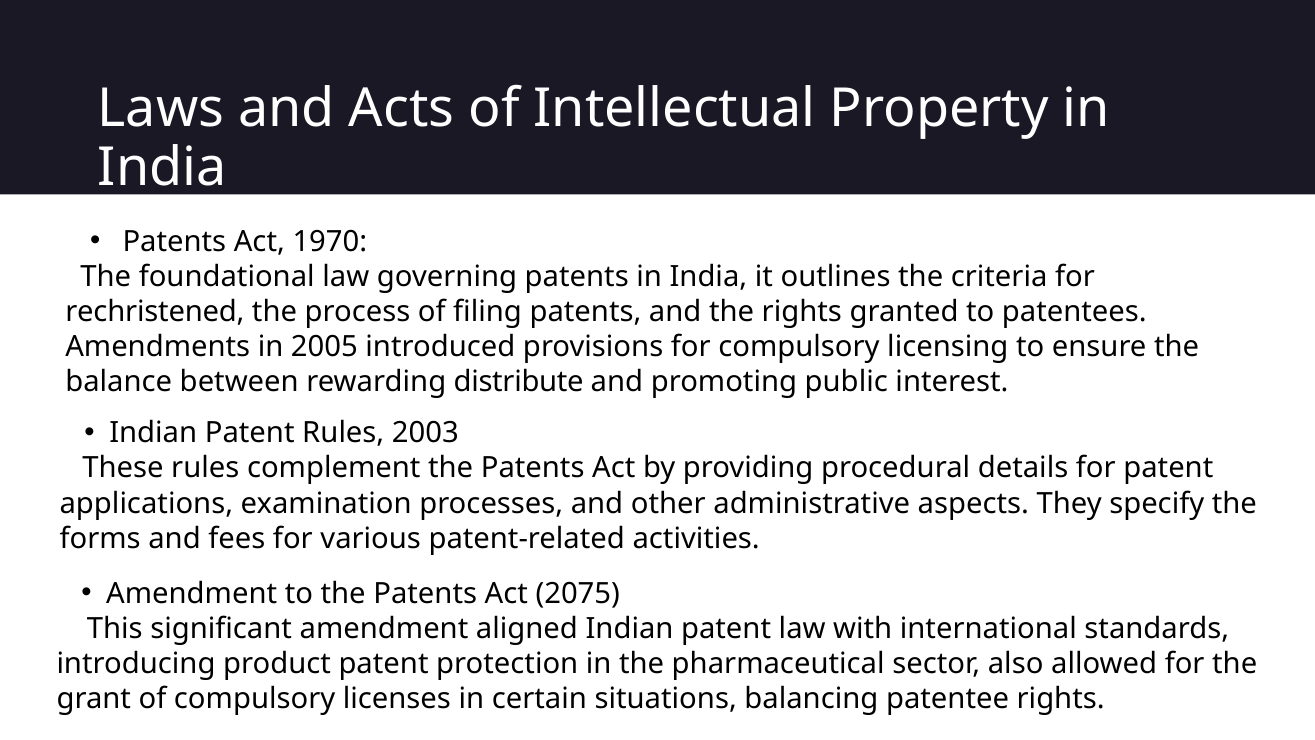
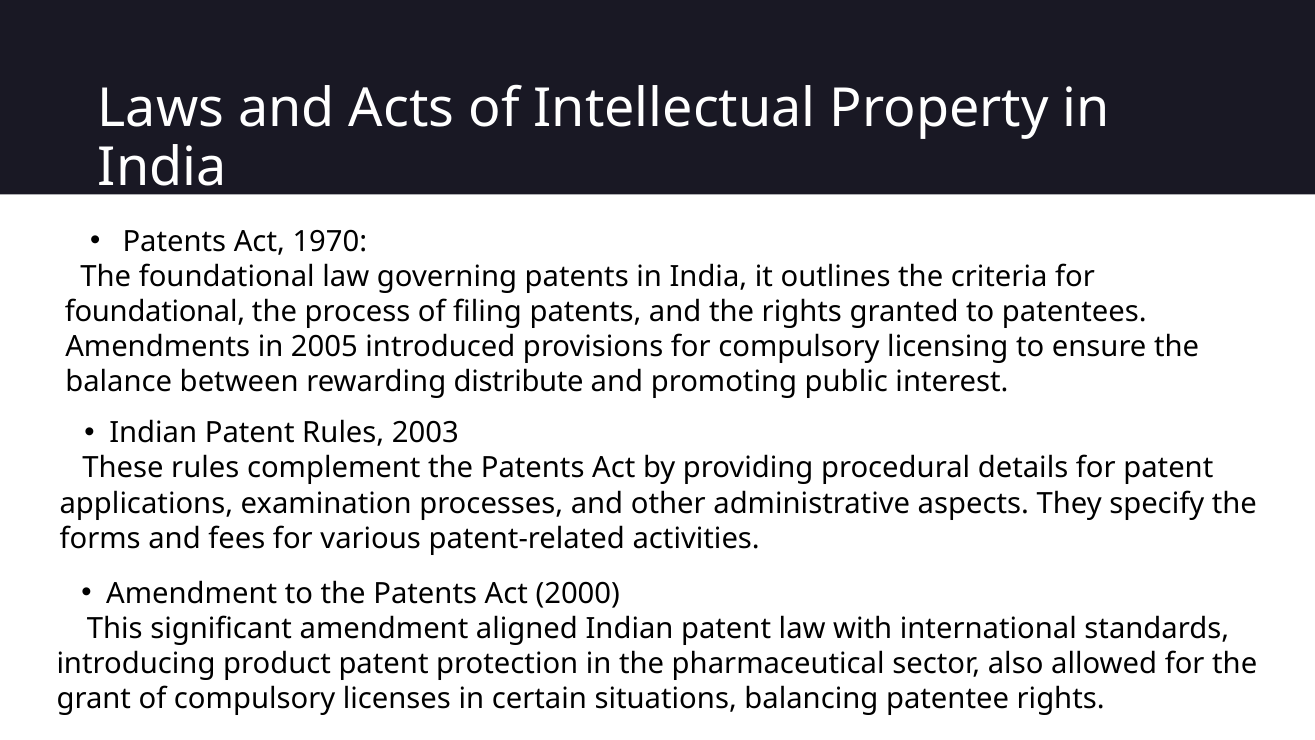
rechristened at (155, 312): rechristened -> foundational
2075: 2075 -> 2000
